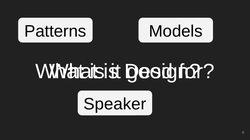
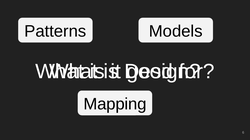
Speaker: Speaker -> Mapping
